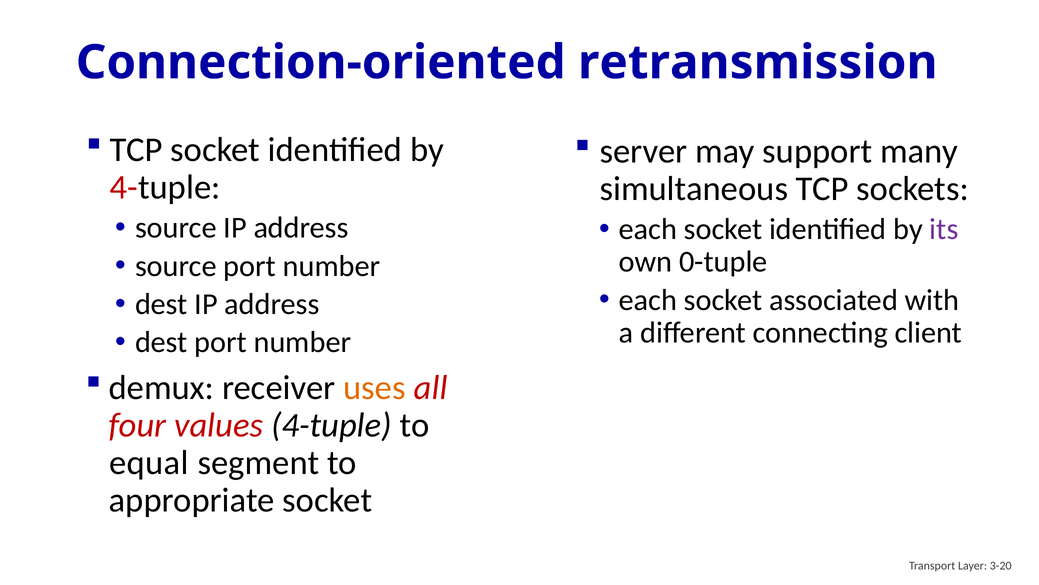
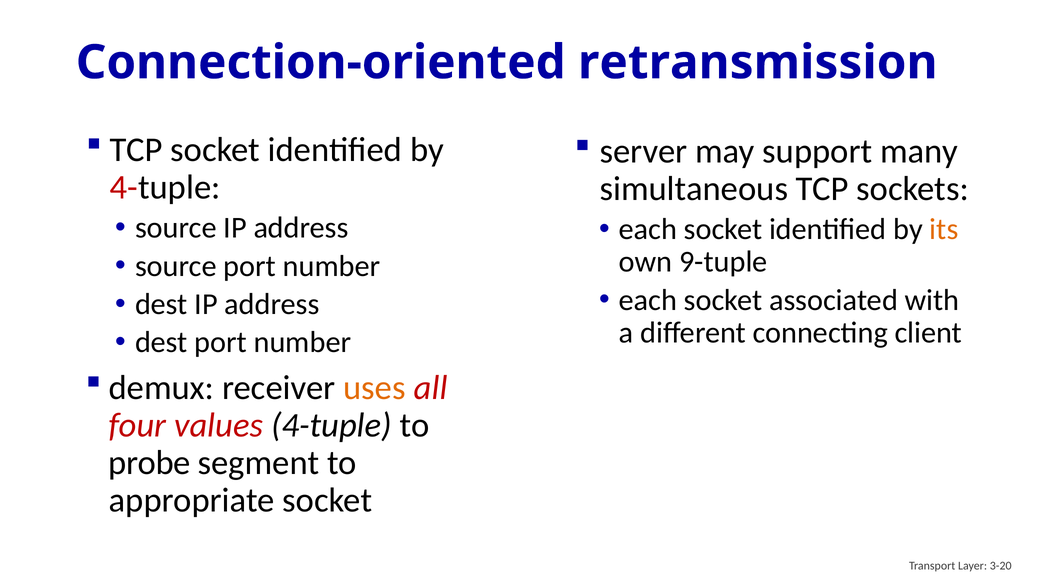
its colour: purple -> orange
0-tuple: 0-tuple -> 9-tuple
equal: equal -> probe
